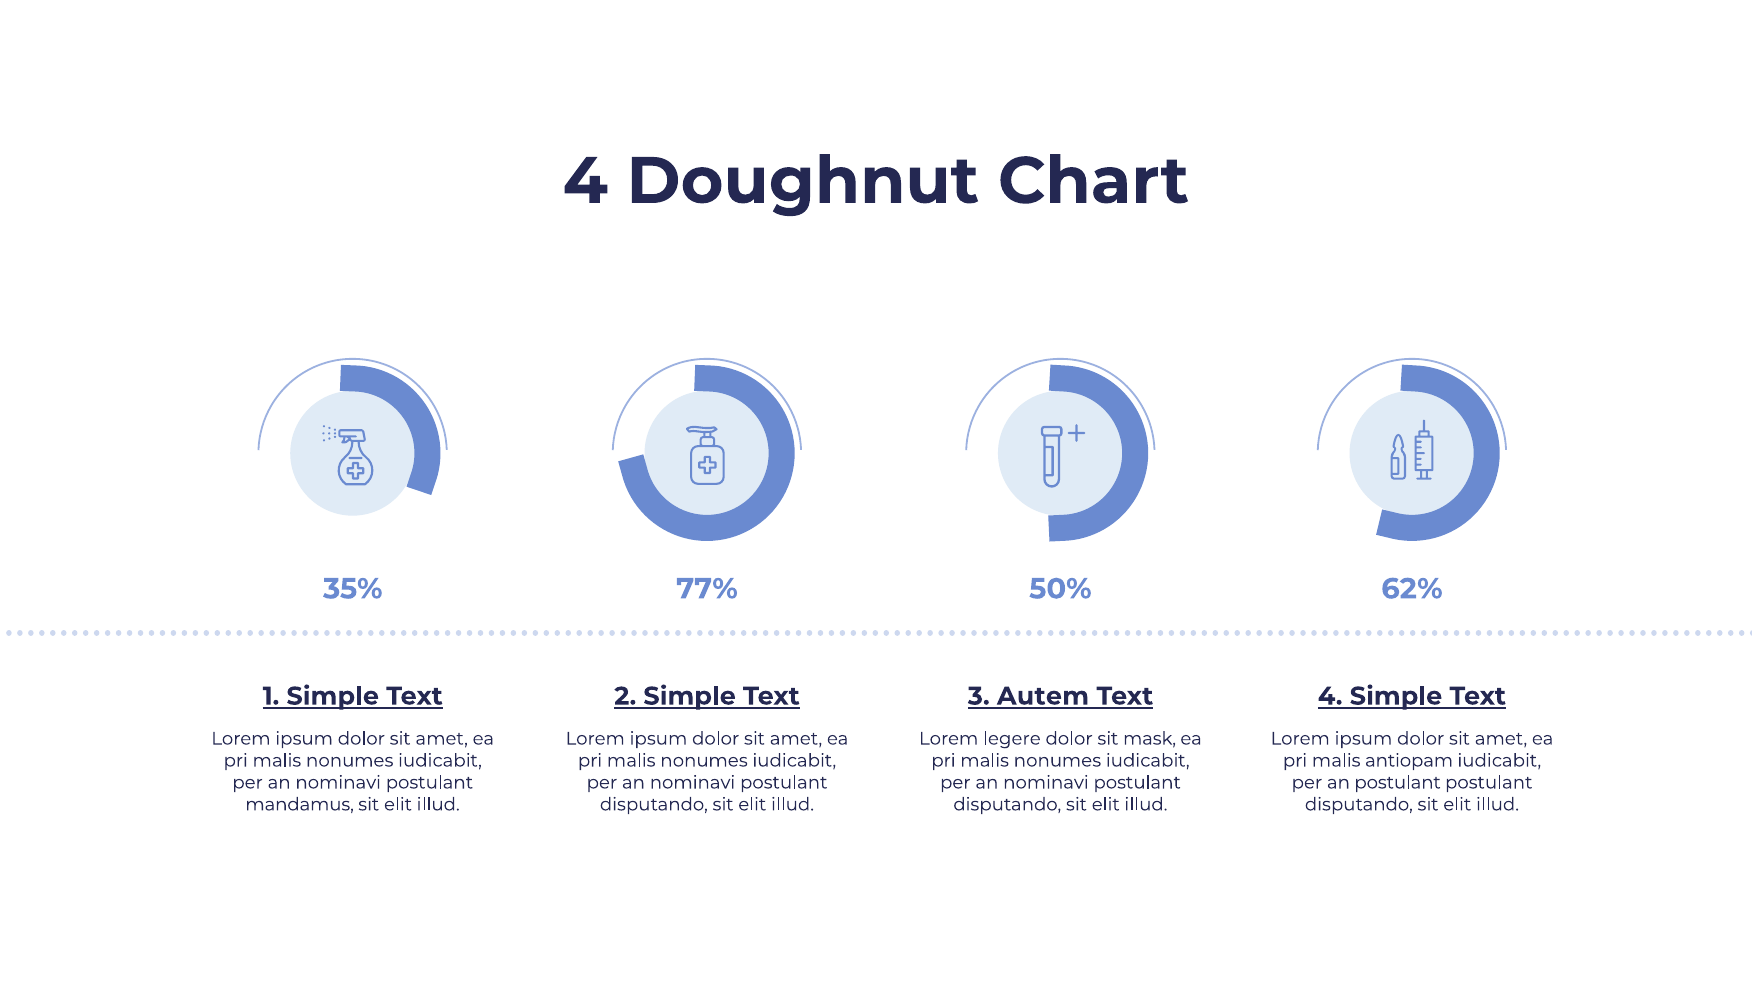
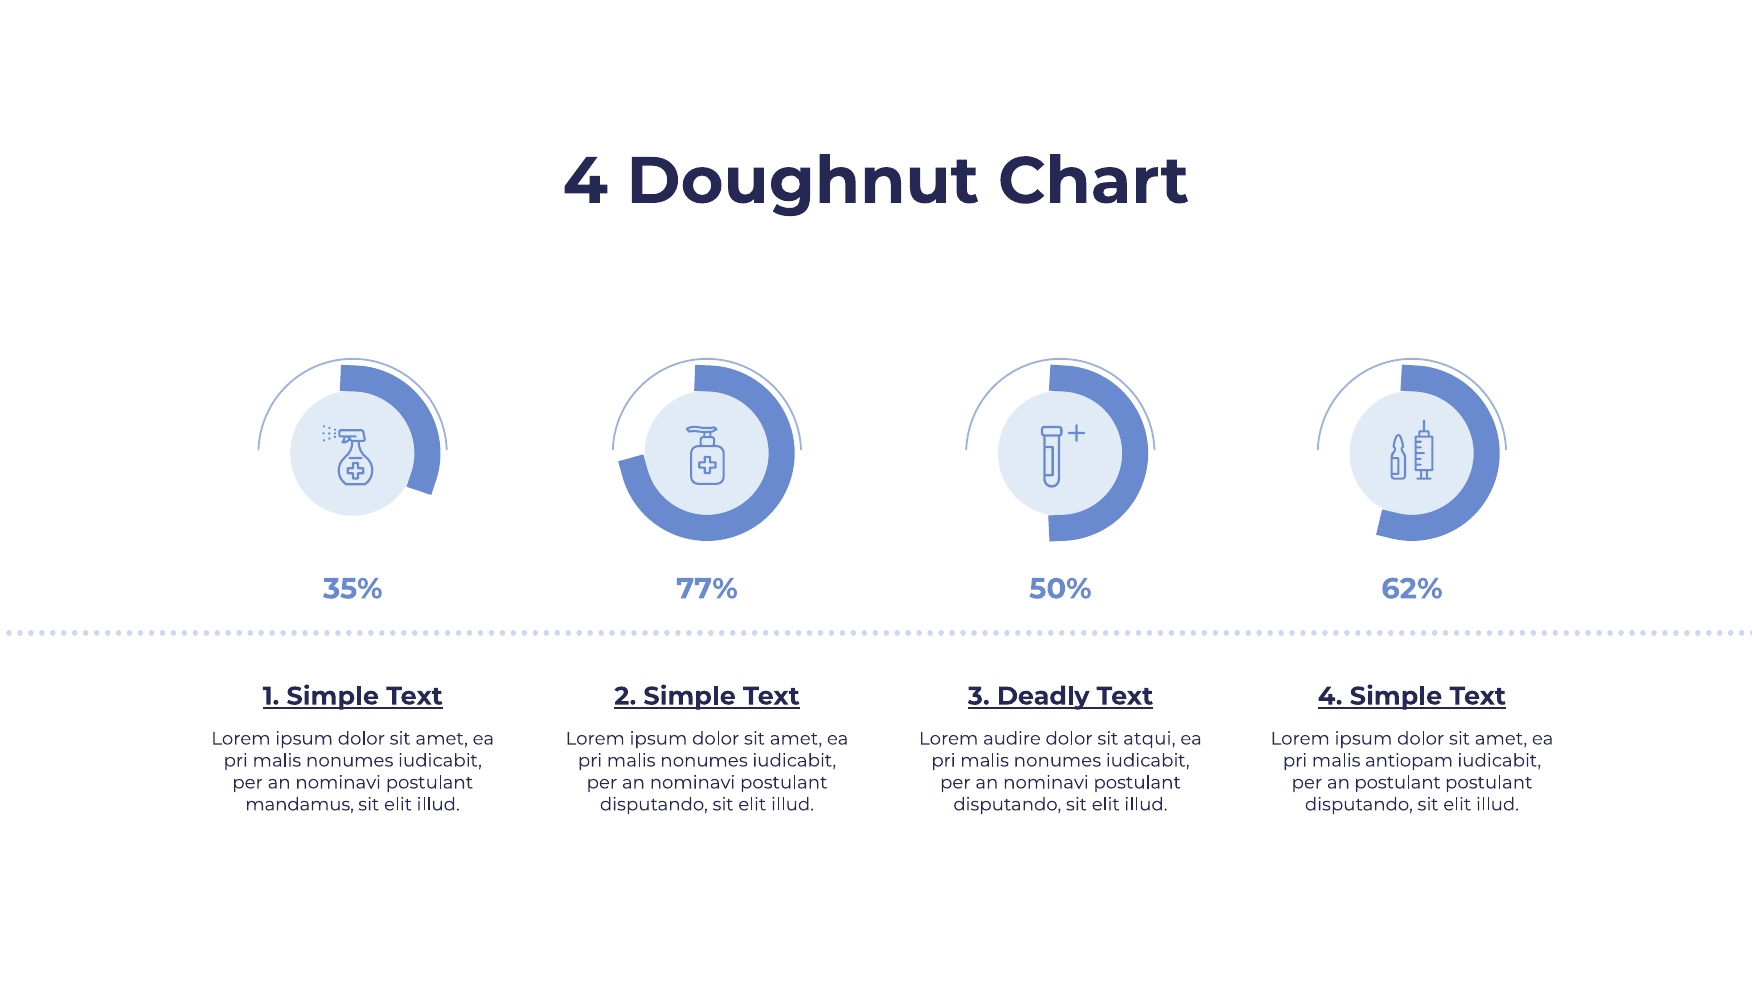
Autem: Autem -> Deadly
legere: legere -> audire
mask: mask -> atqui
